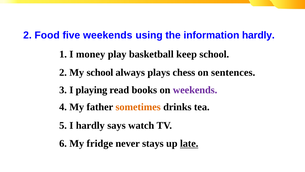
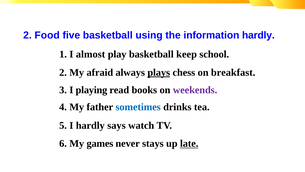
five weekends: weekends -> basketball
money: money -> almost
My school: school -> afraid
plays underline: none -> present
sentences: sentences -> breakfast
sometimes colour: orange -> blue
fridge: fridge -> games
